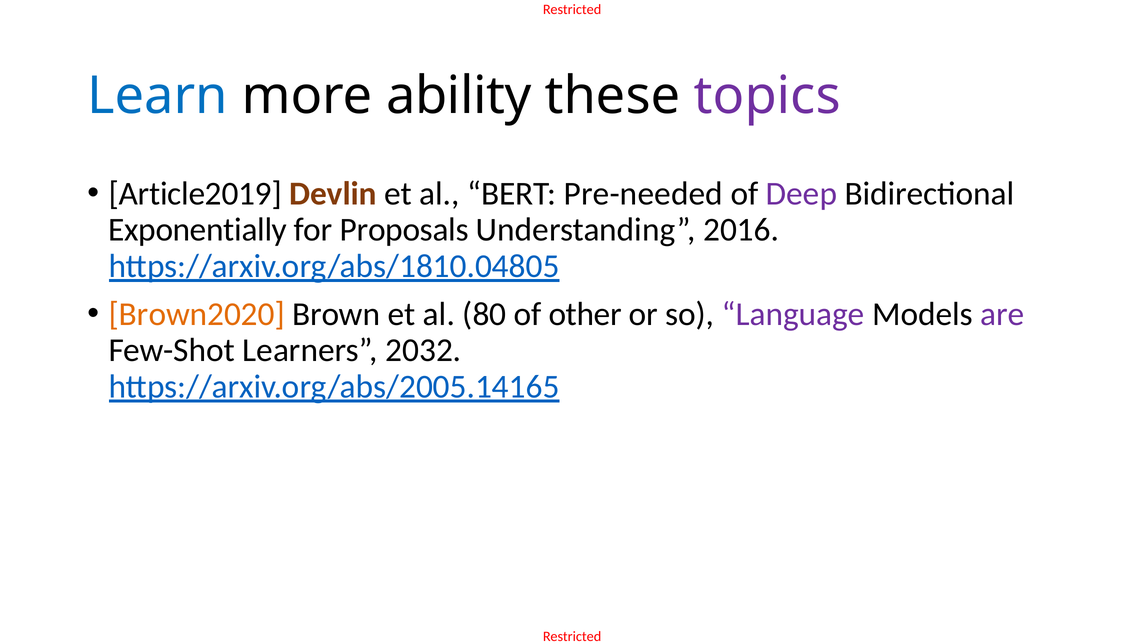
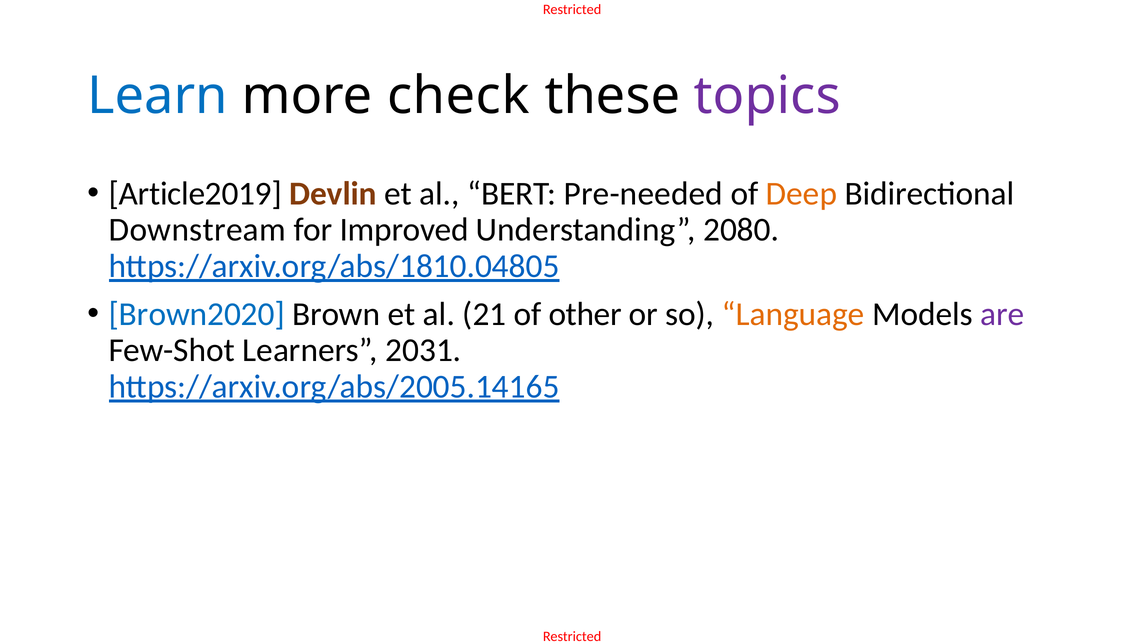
ability: ability -> check
Deep colour: purple -> orange
Exponentially: Exponentially -> Downstream
Proposals: Proposals -> Improved
2016: 2016 -> 2080
Brown2020 colour: orange -> blue
80: 80 -> 21
Language colour: purple -> orange
2032: 2032 -> 2031
